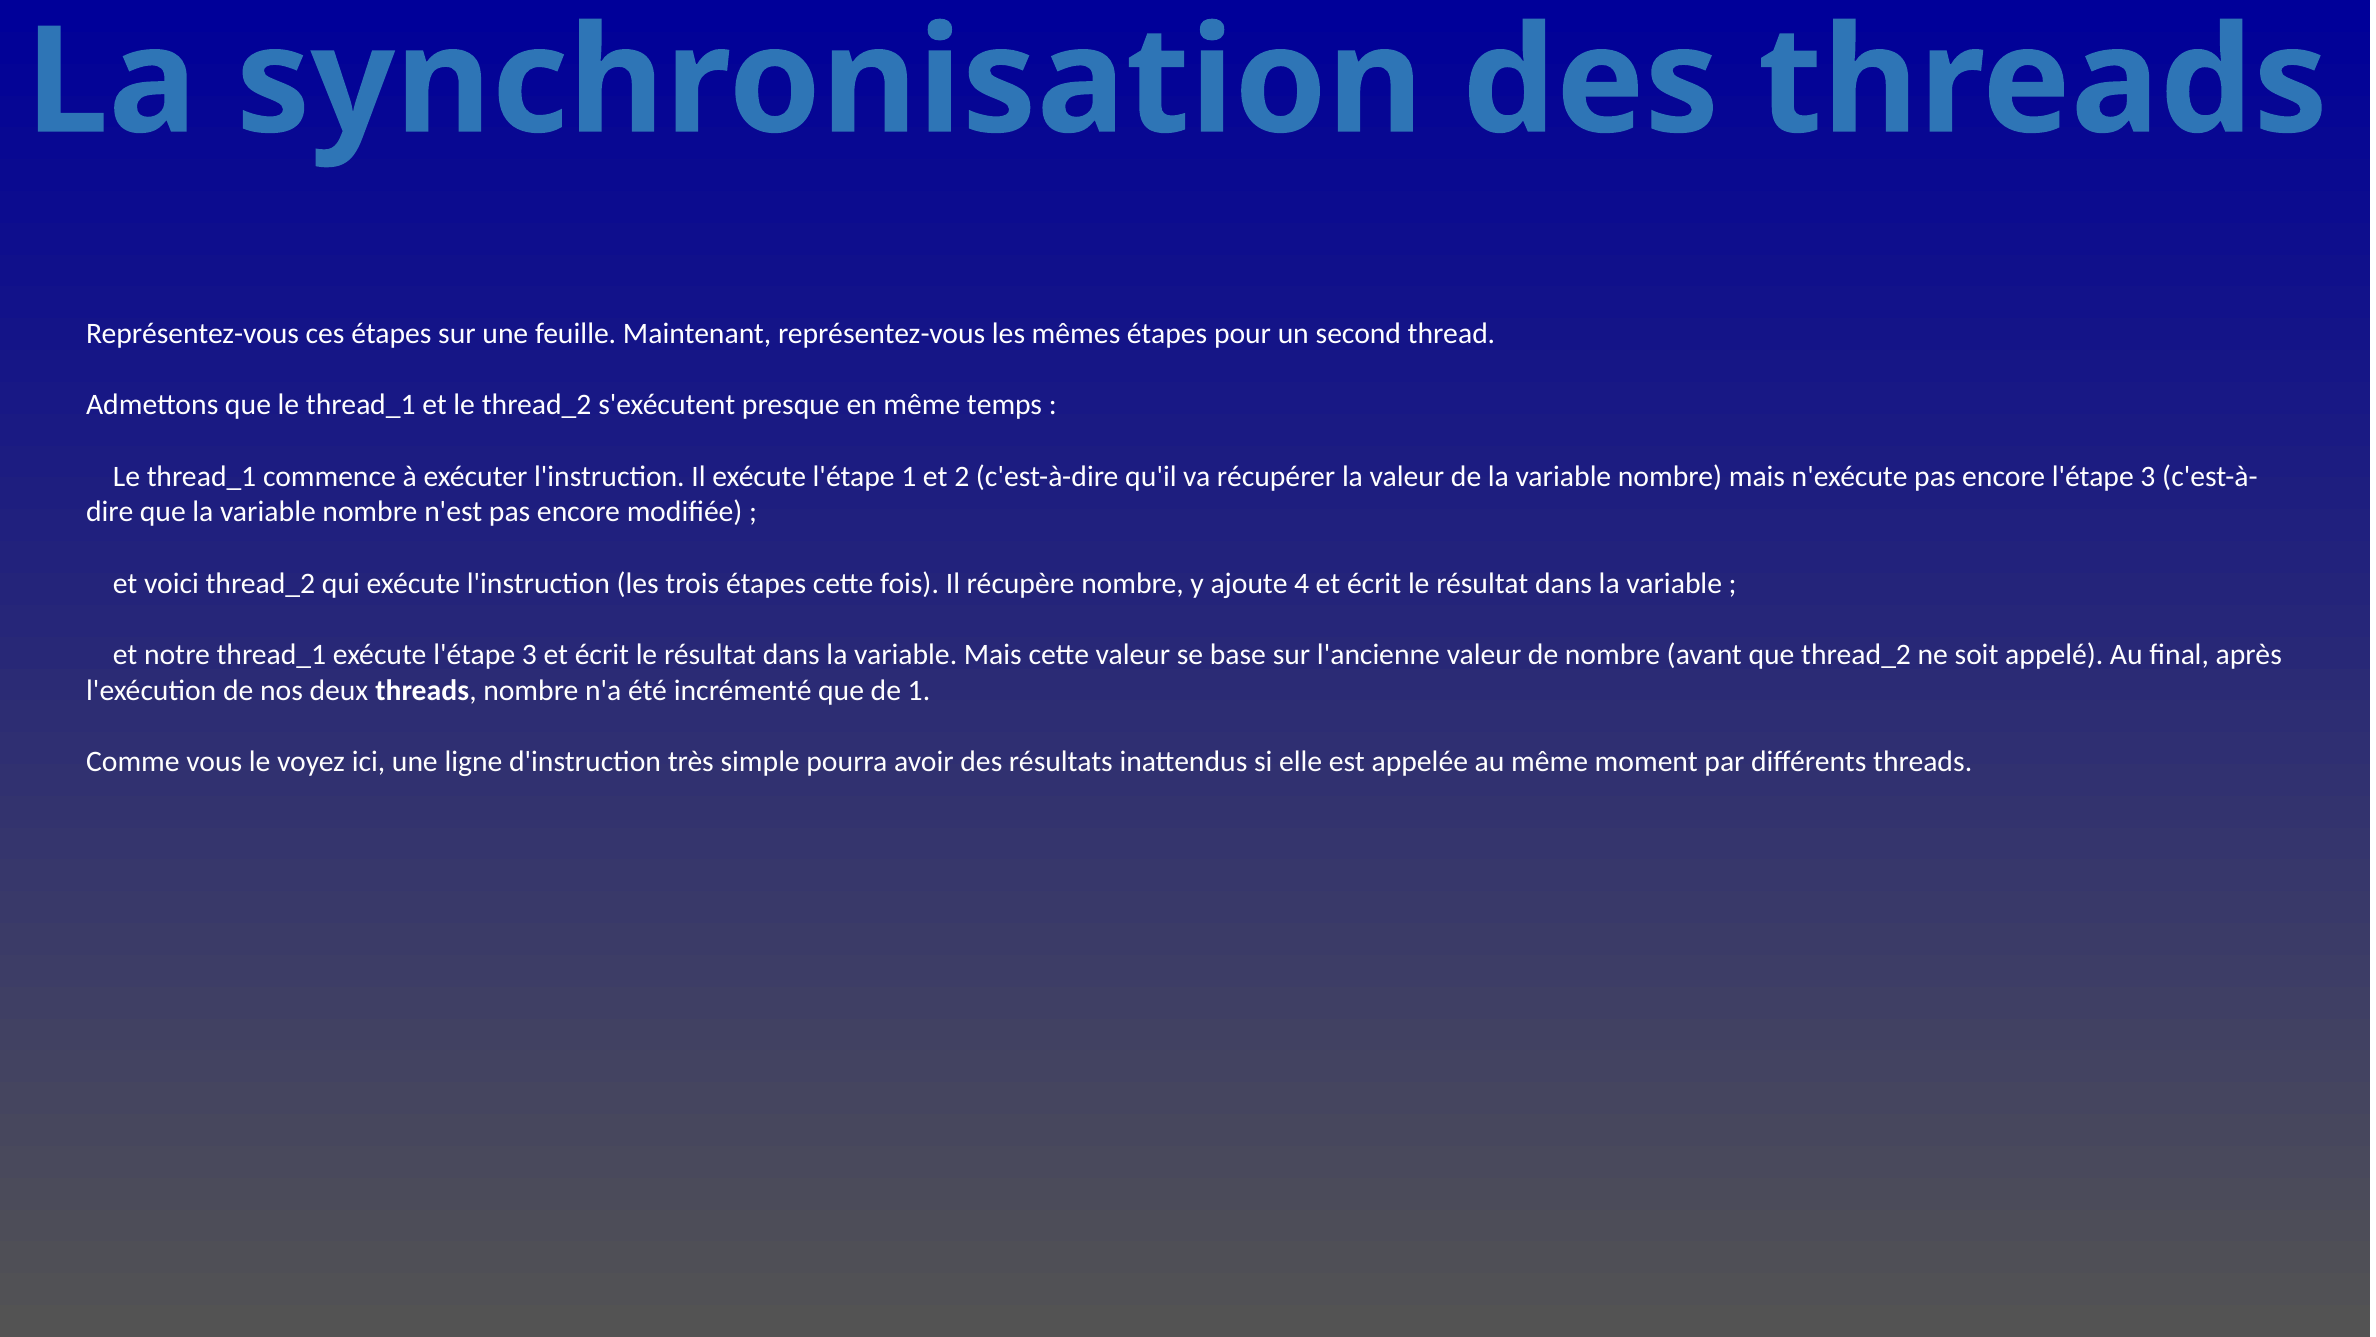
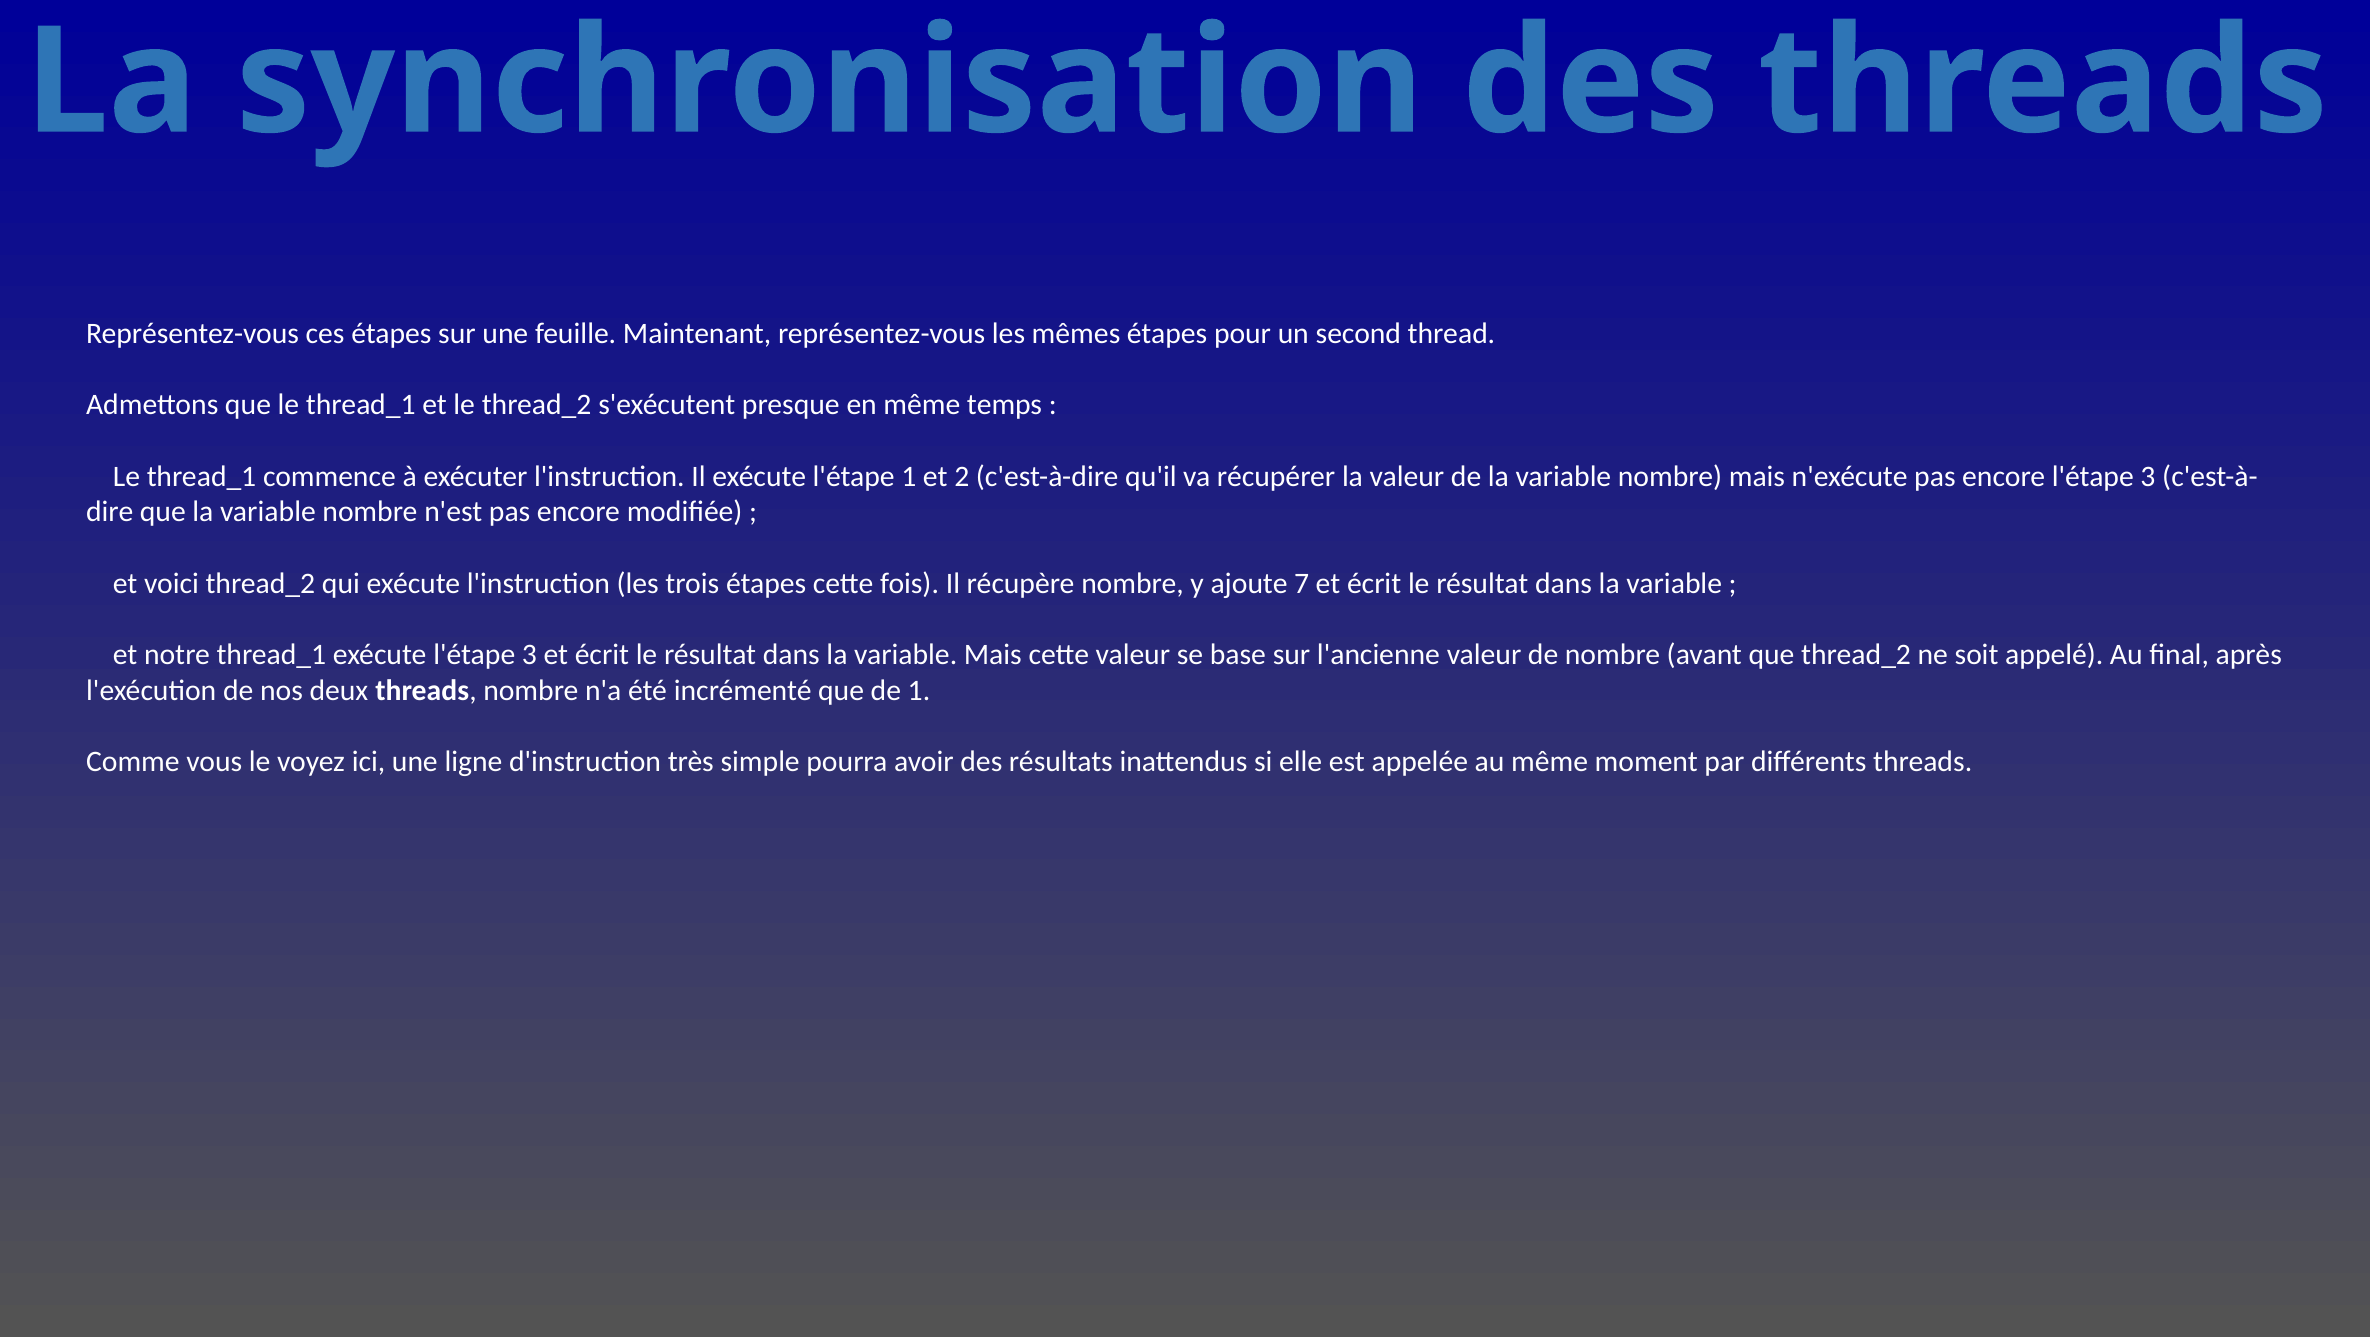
4: 4 -> 7
